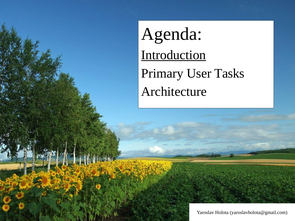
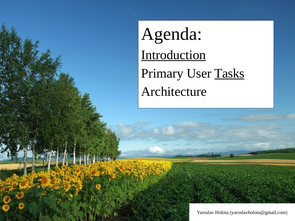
Tasks underline: none -> present
